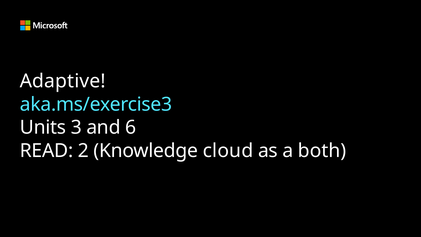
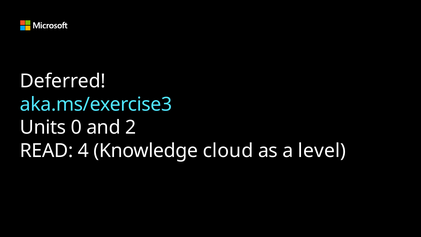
Adaptive: Adaptive -> Deferred
3: 3 -> 0
6: 6 -> 2
2: 2 -> 4
both: both -> level
